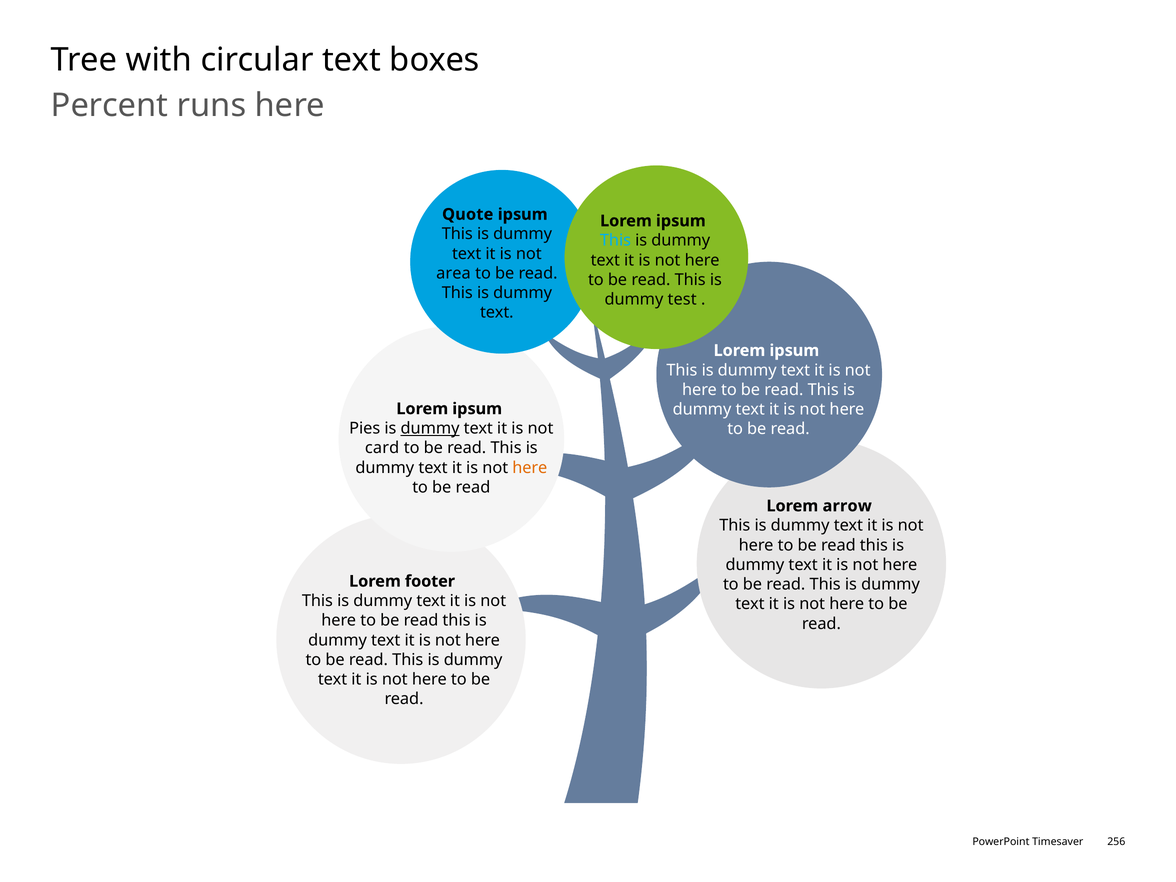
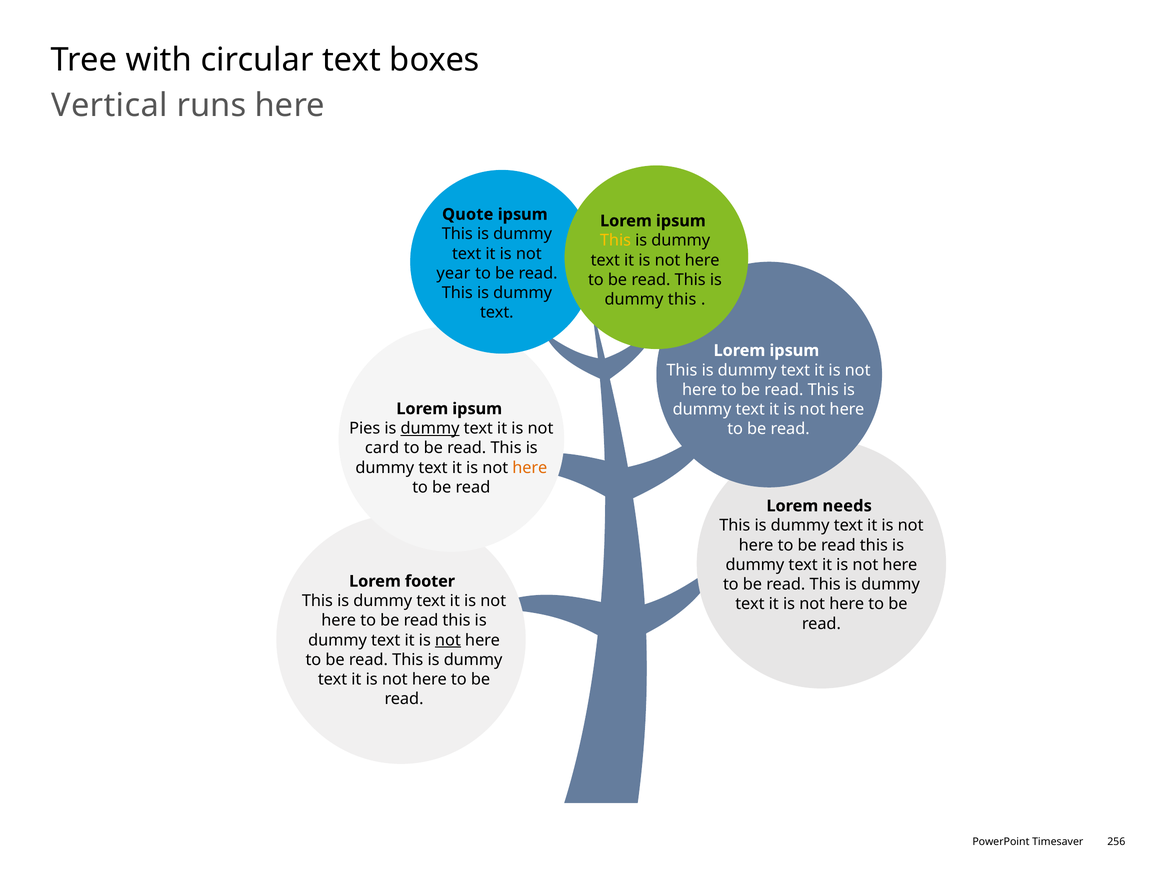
Percent: Percent -> Vertical
This at (615, 241) colour: light blue -> yellow
area: area -> year
dummy test: test -> this
arrow: arrow -> needs
not at (448, 640) underline: none -> present
